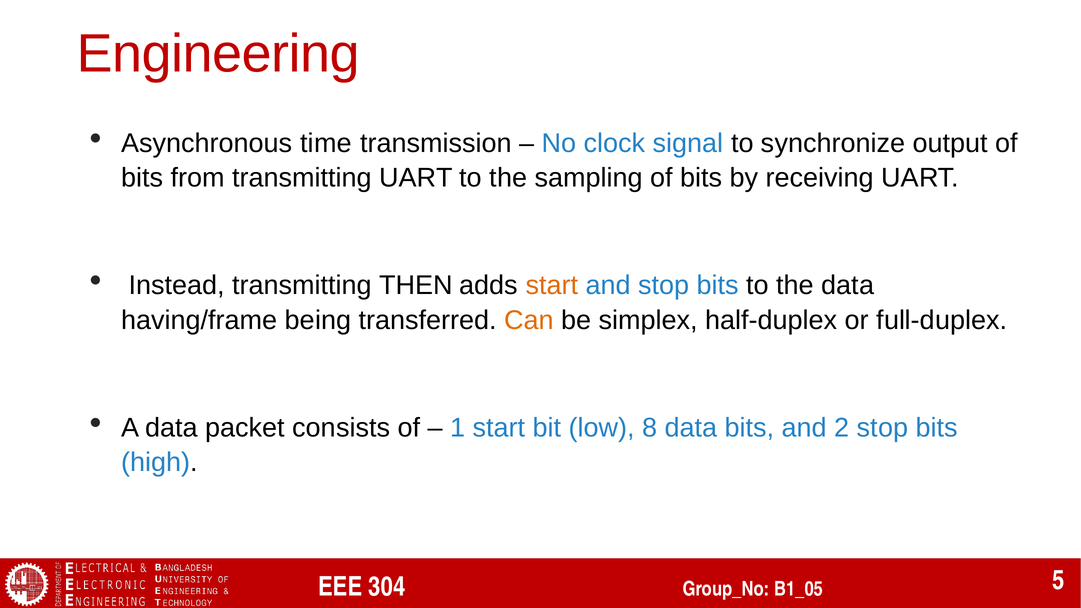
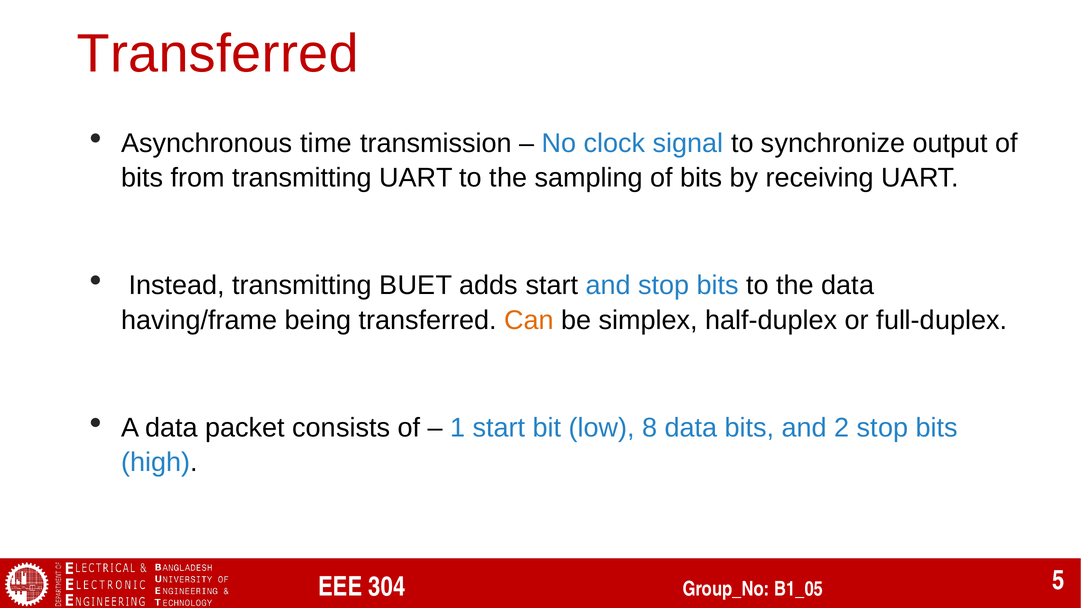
Engineering at (218, 54): Engineering -> Transferred
THEN: THEN -> BUET
start at (552, 285) colour: orange -> black
